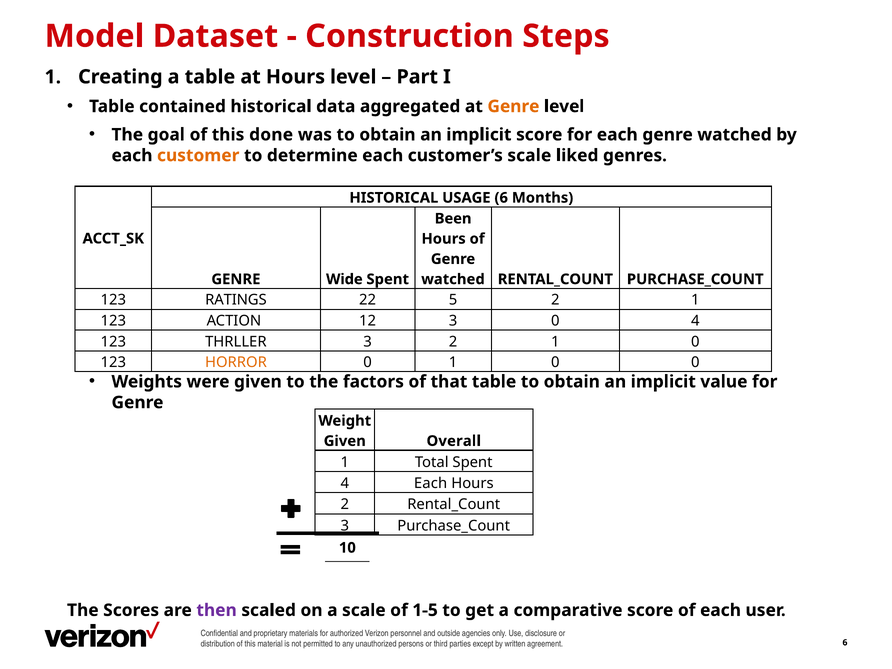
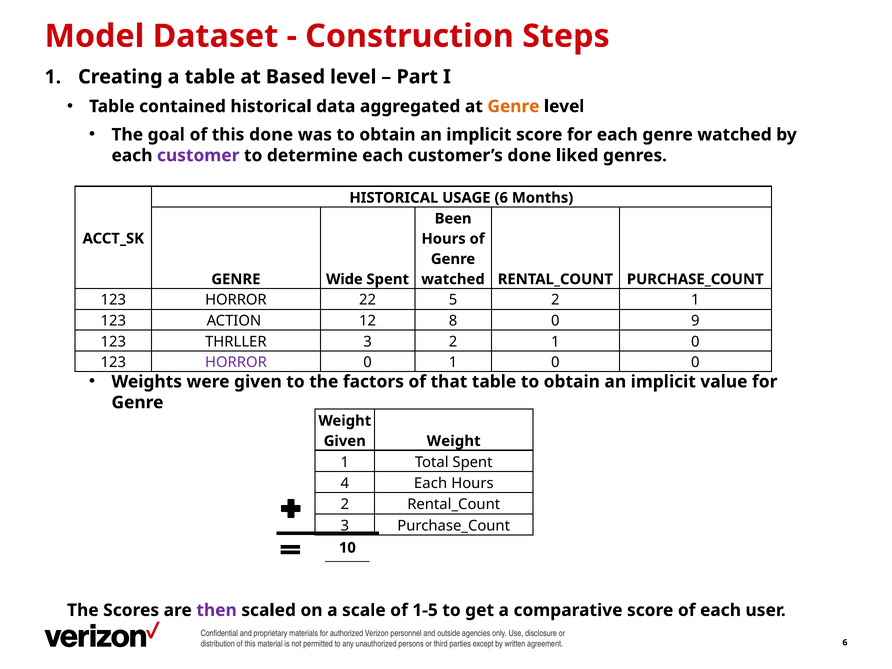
at Hours: Hours -> Based
customer colour: orange -> purple
customer’s scale: scale -> done
RATINGS at (236, 300): RATINGS -> HORROR
12 3: 3 -> 8
0 4: 4 -> 9
HORROR at (236, 362) colour: orange -> purple
Given Overall: Overall -> Weight
